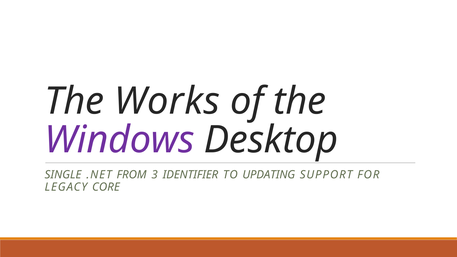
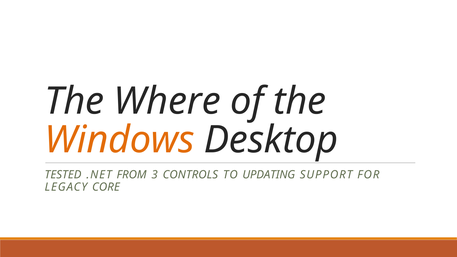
Works: Works -> Where
Windows colour: purple -> orange
SINGLE: SINGLE -> TESTED
IDENTIFIER: IDENTIFIER -> CONTROLS
